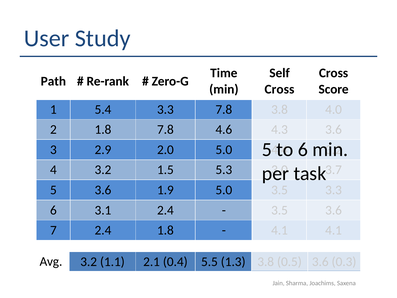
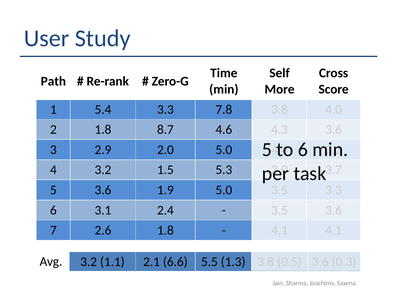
Cross at (279, 89): Cross -> More
1.8 7.8: 7.8 -> 8.7
7 2.4: 2.4 -> 2.6
0.4: 0.4 -> 6.6
